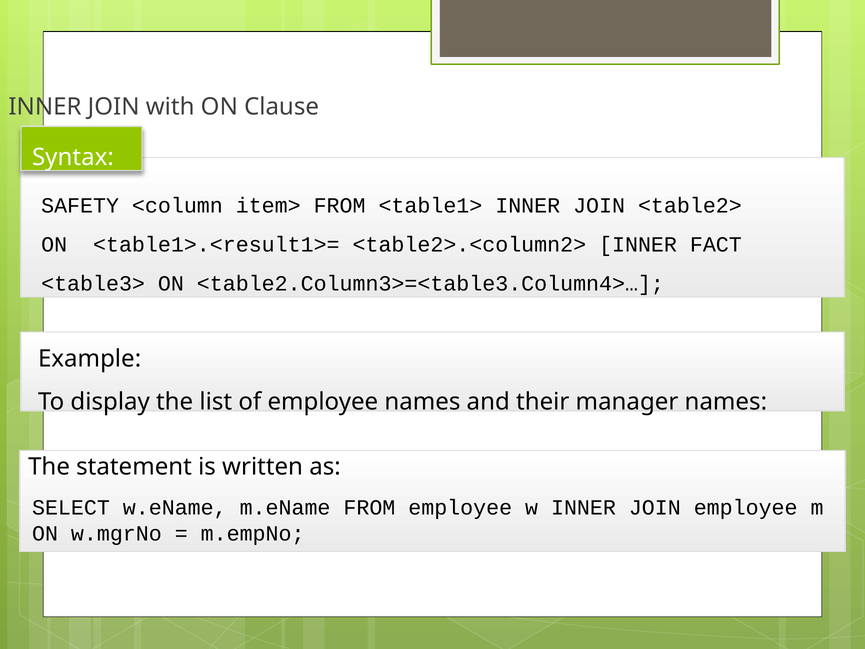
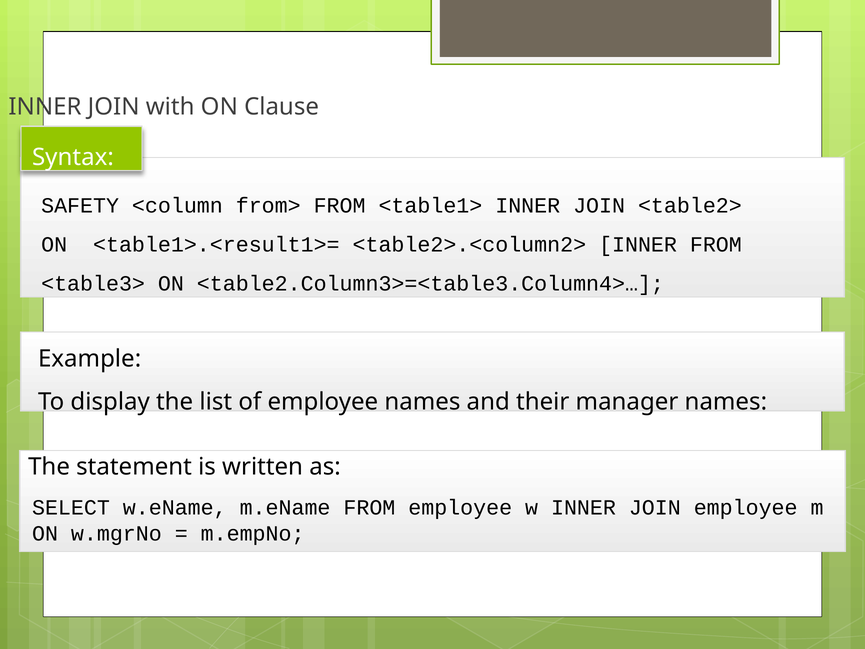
item>: item> -> from>
INNER FACT: FACT -> FROM
